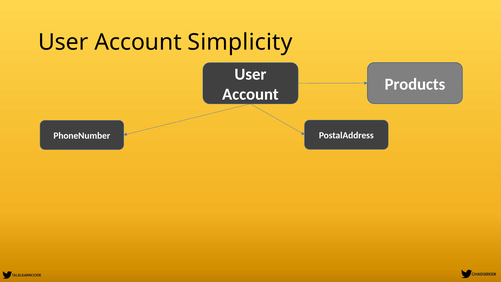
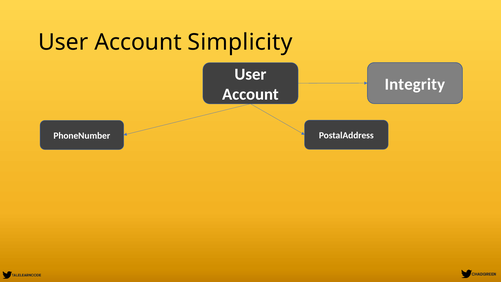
Products: Products -> Integrity
